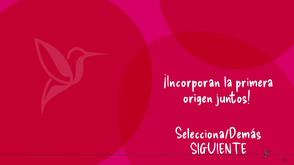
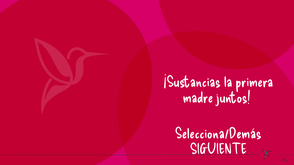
¡Incorporan: ¡Incorporan -> ¡Sustancias
origen: origen -> madre
